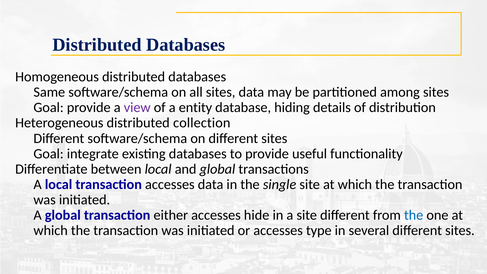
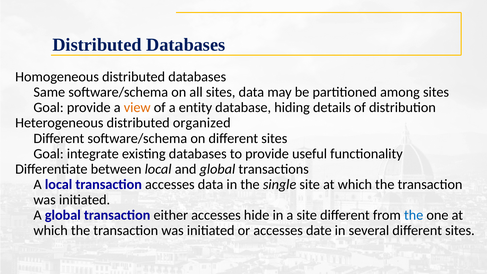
view colour: purple -> orange
collection: collection -> organized
type: type -> date
